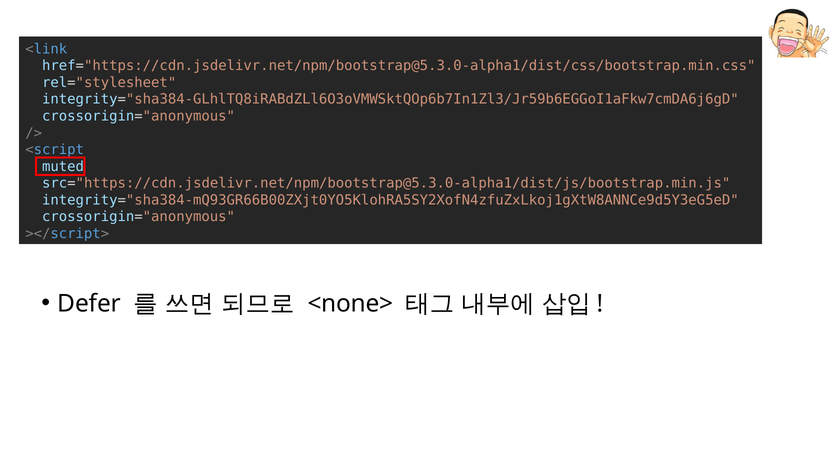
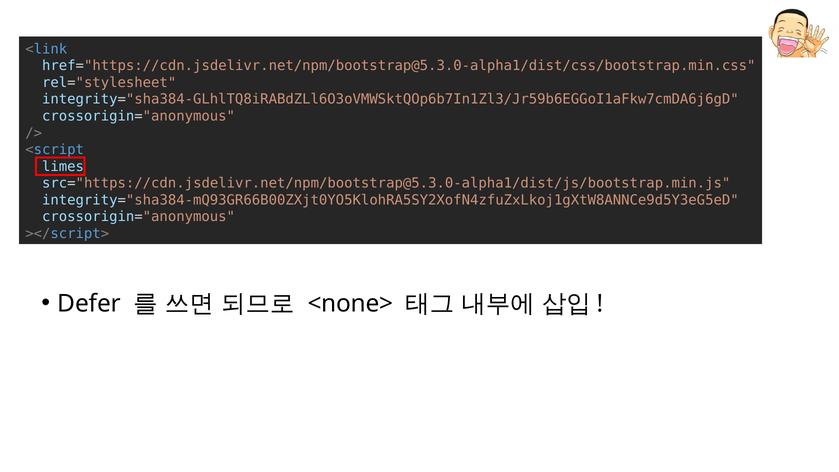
muted: muted -> limes
